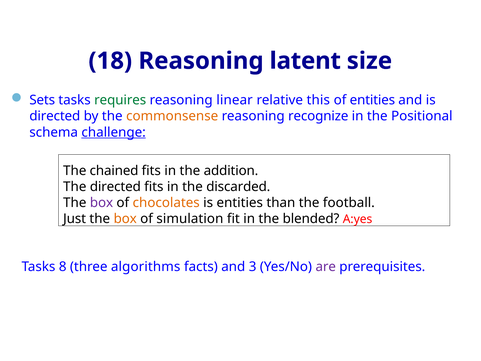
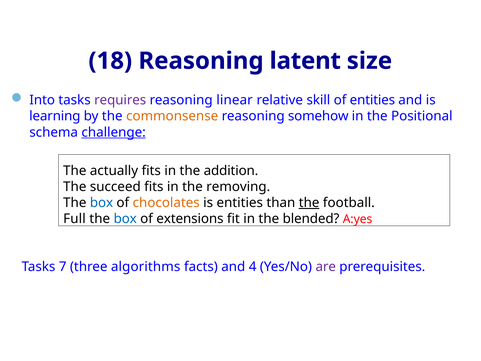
Sets: Sets -> Into
requires colour: green -> purple
this: this -> skill
directed at (55, 116): directed -> learning
recognize: recognize -> somehow
chained: chained -> actually
The directed: directed -> succeed
discarded: discarded -> removing
box at (101, 203) colour: purple -> blue
the at (309, 203) underline: none -> present
Just: Just -> Full
box at (125, 219) colour: orange -> blue
simulation: simulation -> extensions
8: 8 -> 7
3: 3 -> 4
